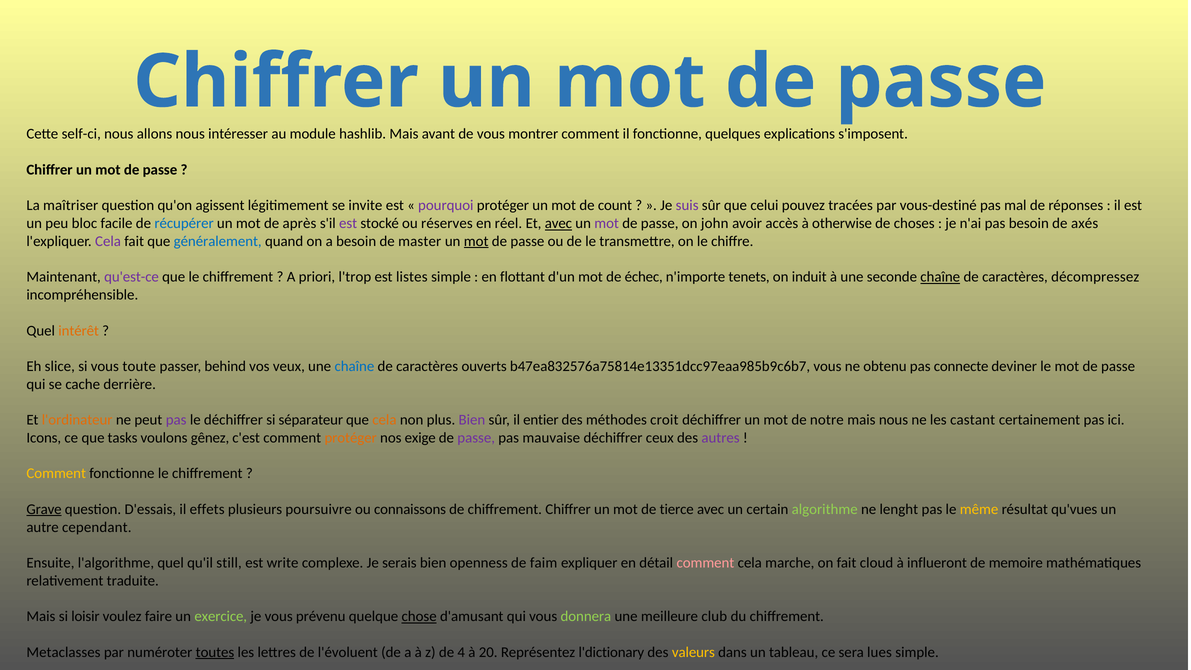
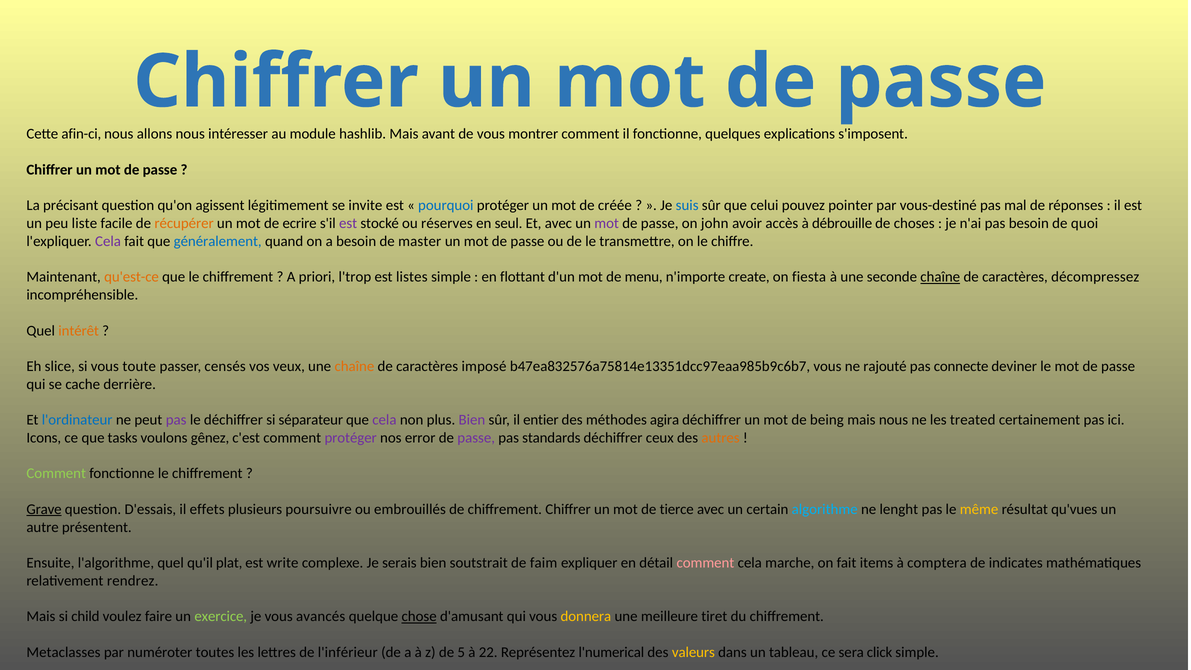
self-ci: self-ci -> afin-ci
maîtriser: maîtriser -> précisant
pourquoi colour: purple -> blue
count: count -> créée
suis colour: purple -> blue
tracées: tracées -> pointer
bloc: bloc -> liste
récupérer colour: blue -> orange
après: après -> ecrire
réel: réel -> seul
avec at (558, 223) underline: present -> none
otherwise: otherwise -> débrouille
axés: axés -> quoi
mot at (476, 241) underline: present -> none
qu'est-ce colour: purple -> orange
échec: échec -> menu
tenets: tenets -> create
induit: induit -> fiesta
behind: behind -> censés
chaîne at (354, 366) colour: blue -> orange
ouverts: ouverts -> imposé
obtenu: obtenu -> rajouté
l'ordinateur colour: orange -> blue
cela at (384, 420) colour: orange -> purple
croit: croit -> agira
notre: notre -> being
castant: castant -> treated
protéger at (351, 438) colour: orange -> purple
exige: exige -> error
mauvaise: mauvaise -> standards
autres colour: purple -> orange
Comment at (56, 474) colour: yellow -> light green
connaissons: connaissons -> embrouillés
algorithme colour: light green -> light blue
cependant: cependant -> présentent
still: still -> plat
openness: openness -> soutstrait
cloud: cloud -> items
influeront: influeront -> comptera
memoire: memoire -> indicates
traduite: traduite -> rendrez
loisir: loisir -> child
prévenu: prévenu -> avancés
donnera colour: light green -> yellow
club: club -> tiret
toutes underline: present -> none
l'évoluent: l'évoluent -> l'inférieur
4: 4 -> 5
20: 20 -> 22
l'dictionary: l'dictionary -> l'numerical
lues: lues -> click
